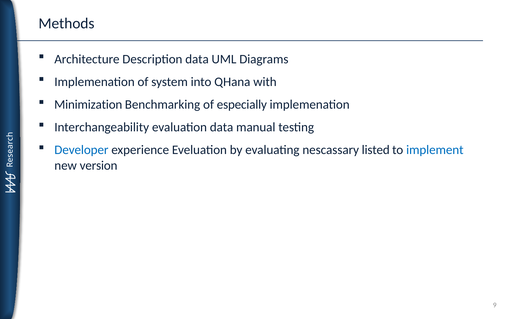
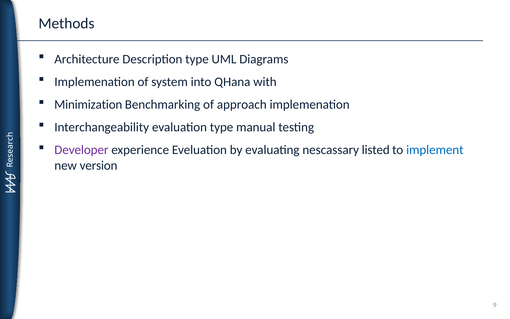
Description data: data -> type
especially: especially -> approach
evaluation data: data -> type
Developer colour: blue -> purple
